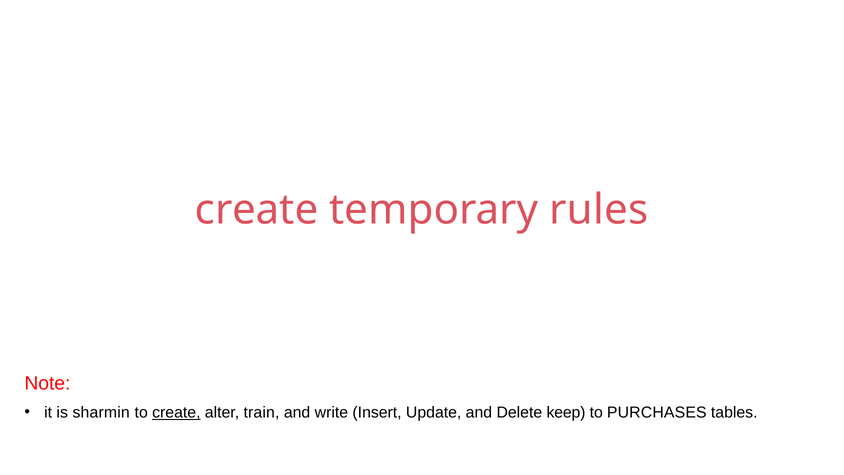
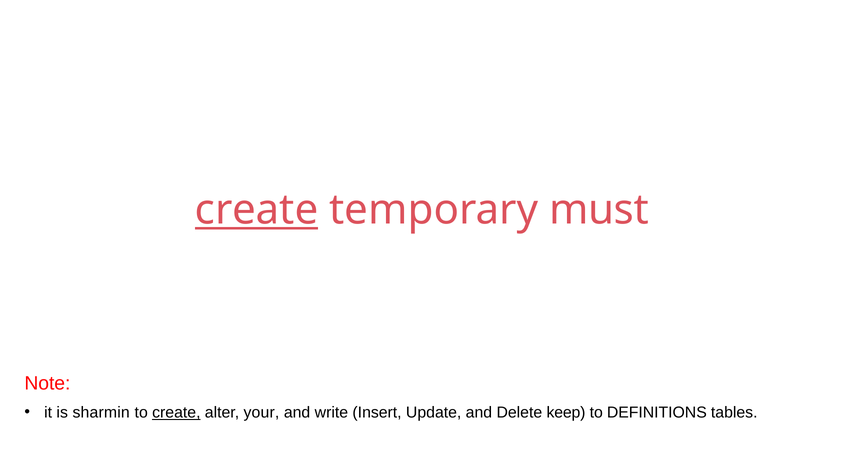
create at (257, 210) underline: none -> present
rules: rules -> must
train: train -> your
PURCHASES: PURCHASES -> DEFINITIONS
